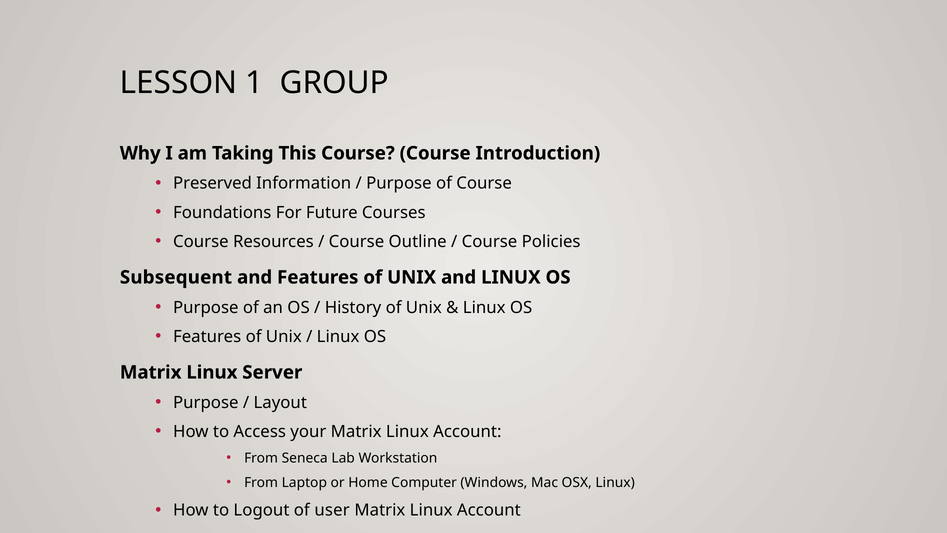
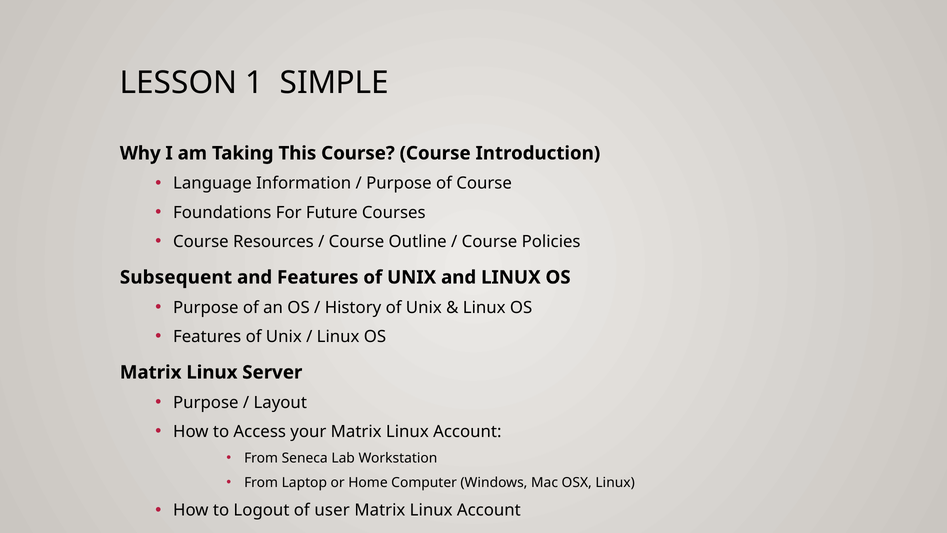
GROUP: GROUP -> SIMPLE
Preserved: Preserved -> Language
